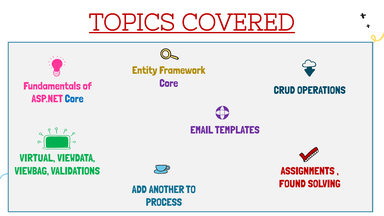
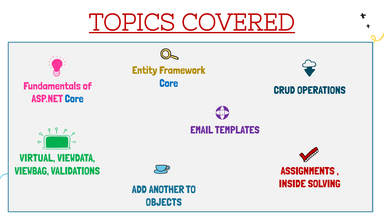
Core at (169, 83) colour: purple -> blue
FOUND: FOUND -> INSIDE
PROCESS: PROCESS -> OBJECTS
